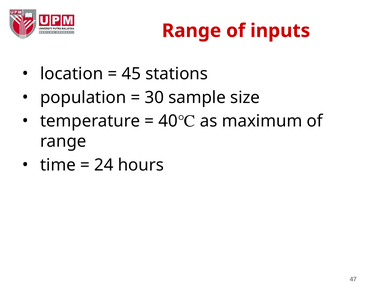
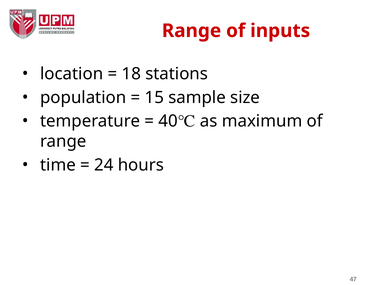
45: 45 -> 18
30: 30 -> 15
